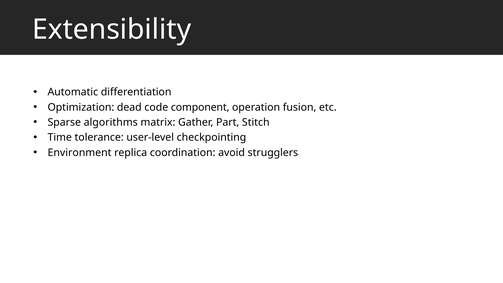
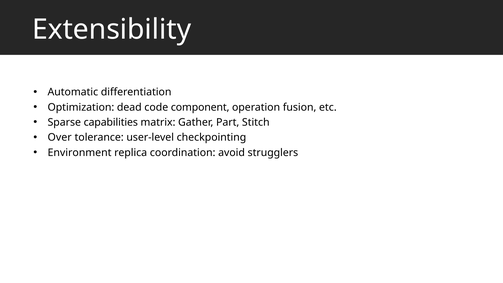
algorithms: algorithms -> capabilities
Time: Time -> Over
